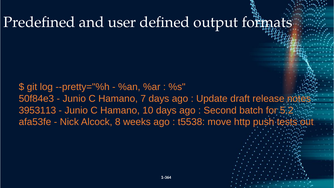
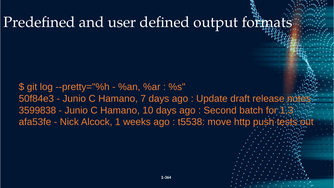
3953113: 3953113 -> 3599838
5.2: 5.2 -> 1.3
8: 8 -> 1
